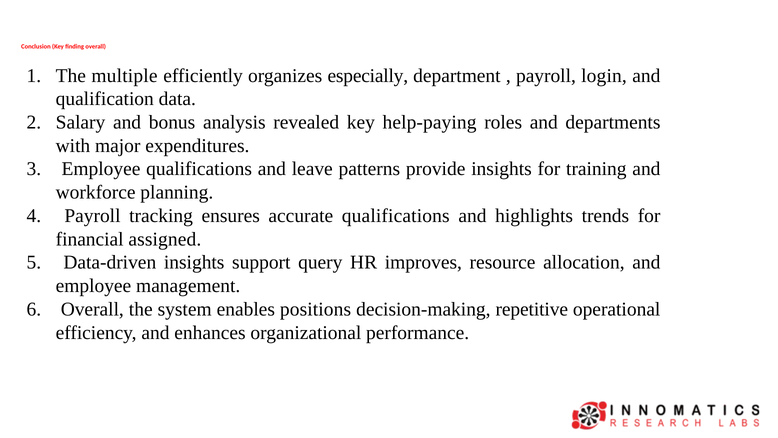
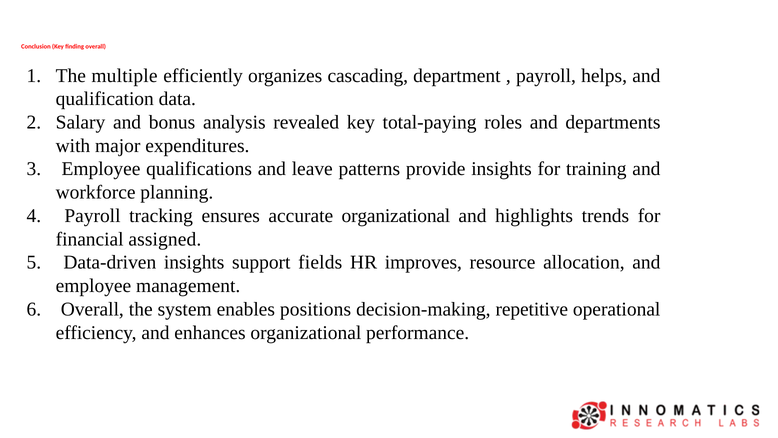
especially: especially -> cascading
login: login -> helps
help-paying: help-paying -> total-paying
accurate qualifications: qualifications -> organizational
query: query -> fields
